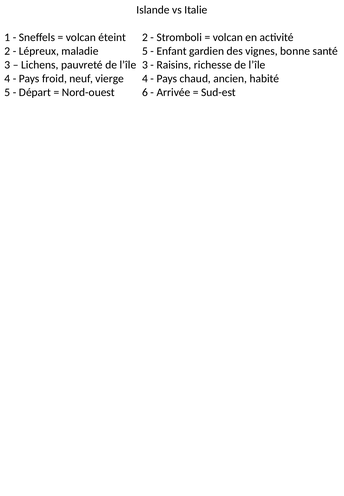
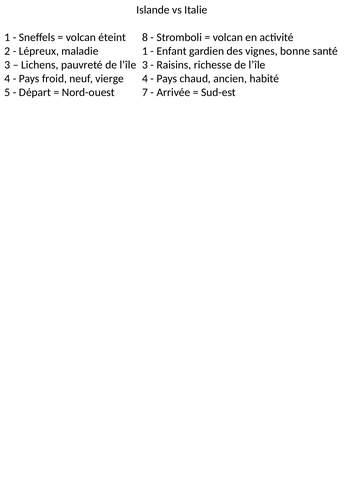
éteint 2: 2 -> 8
maladie 5: 5 -> 1
6: 6 -> 7
